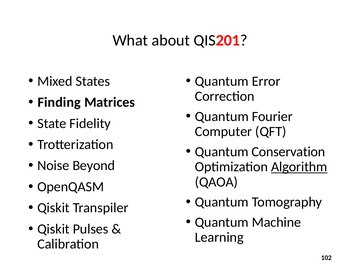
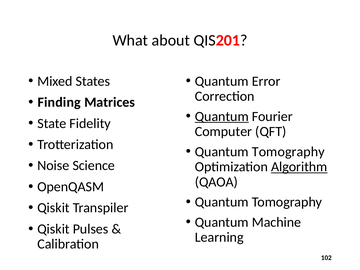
Quantum at (222, 116) underline: none -> present
Conservation at (288, 152): Conservation -> Tomography
Beyond: Beyond -> Science
